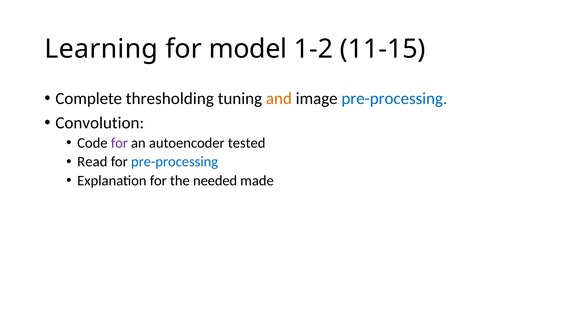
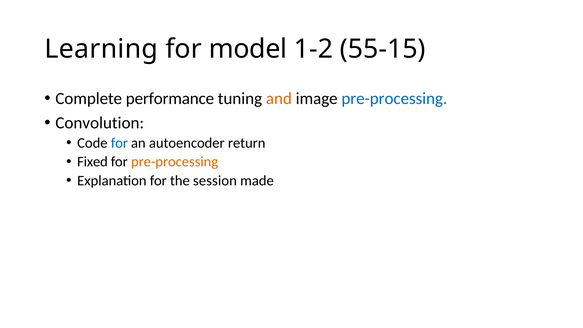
11-15: 11-15 -> 55-15
thresholding: thresholding -> performance
for at (119, 143) colour: purple -> blue
tested: tested -> return
Read: Read -> Fixed
pre-processing at (175, 162) colour: blue -> orange
needed: needed -> session
